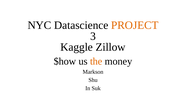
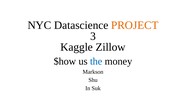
the colour: orange -> blue
